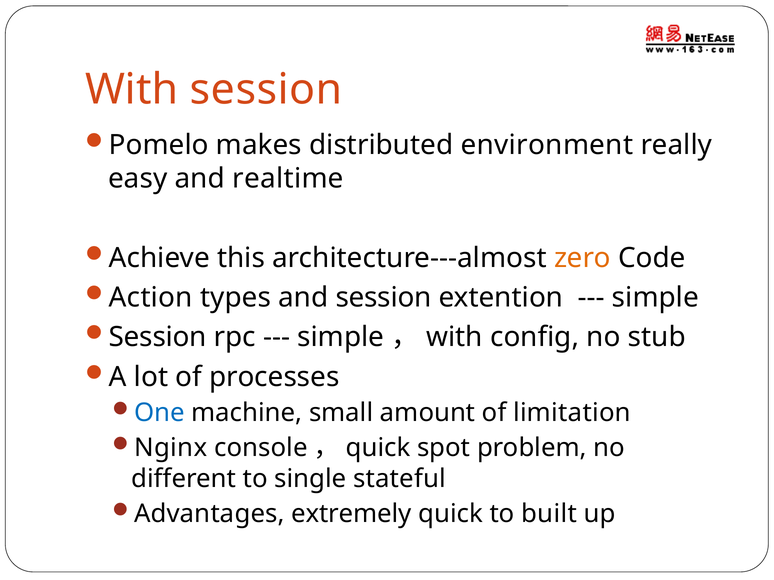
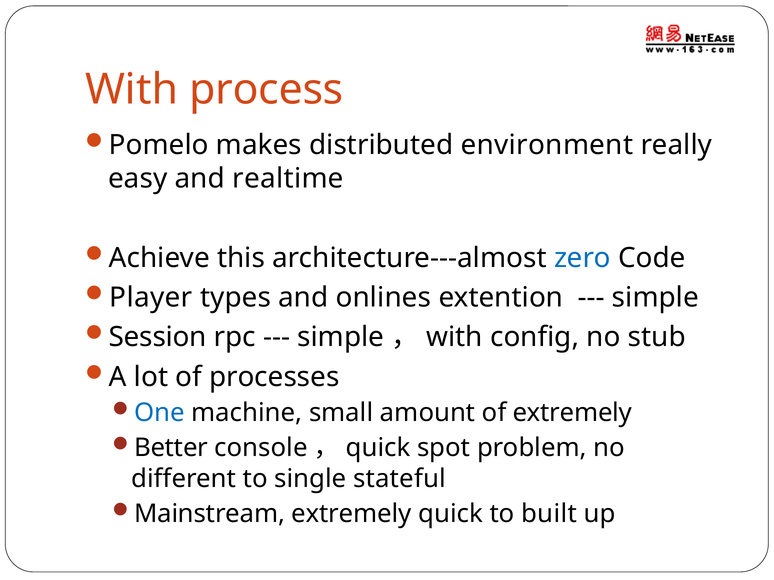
With session: session -> process
zero colour: orange -> blue
Action: Action -> Player
and session: session -> onlines
of limitation: limitation -> extremely
Nginx: Nginx -> Better
Advantages: Advantages -> Mainstream
